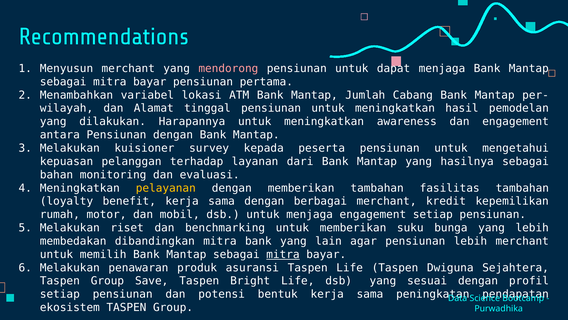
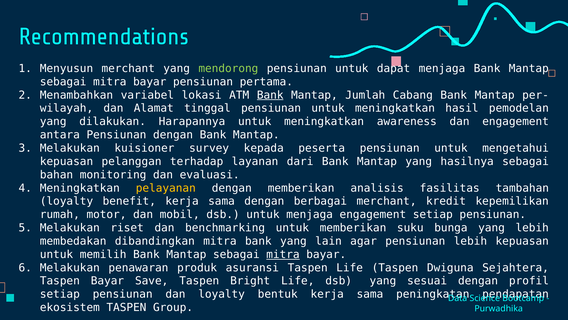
mendorong colour: pink -> light green
Bank at (270, 95) underline: none -> present
memberikan tambahan: tambahan -> analisis
lebih merchant: merchant -> kepuasan
Group at (107, 281): Group -> Bayar
dan potensi: potensi -> loyalty
